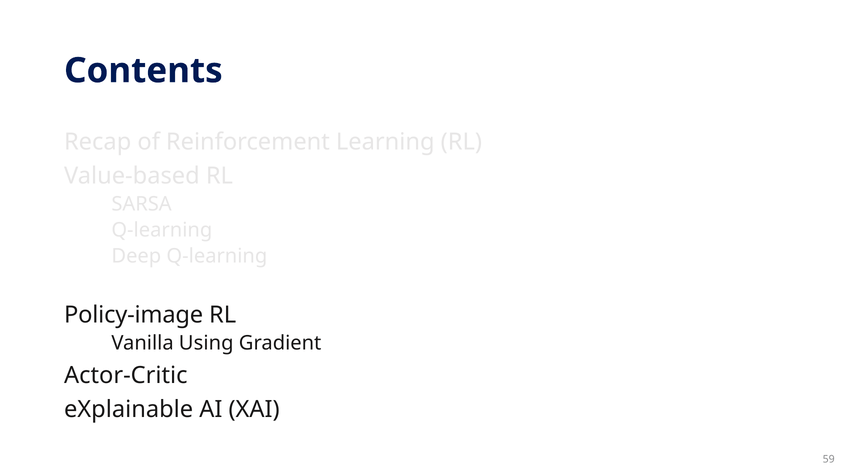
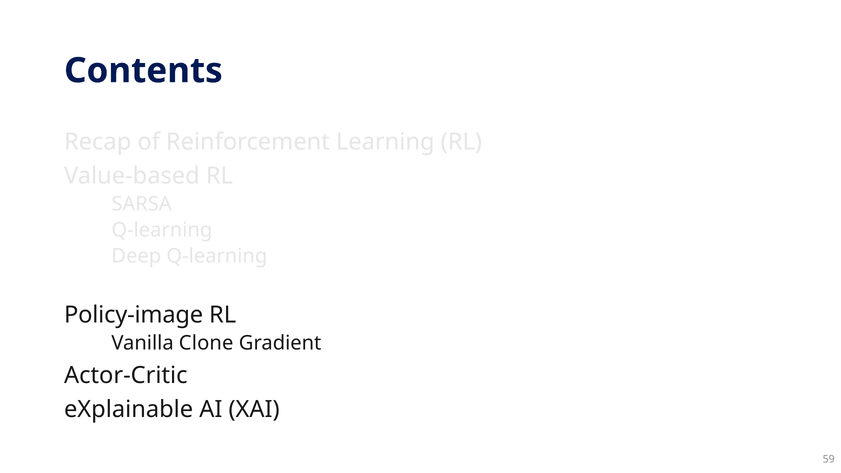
Using: Using -> Clone
